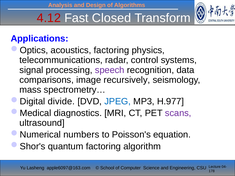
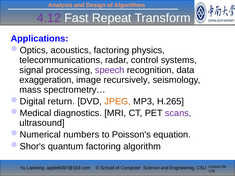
4.12 colour: red -> purple
Closed: Closed -> Repeat
comparisons: comparisons -> exaggeration
divide: divide -> return
JPEG colour: blue -> orange
H.977: H.977 -> H.265
